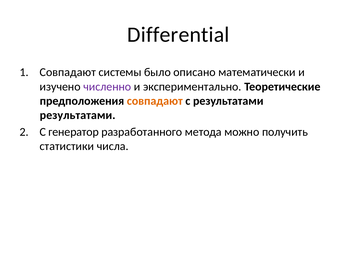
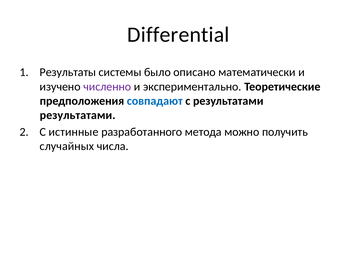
Совпадают at (68, 72): Совпадают -> Результаты
совпадают at (155, 101) colour: orange -> blue
генератор: генератор -> истинные
статистики: статистики -> случайных
